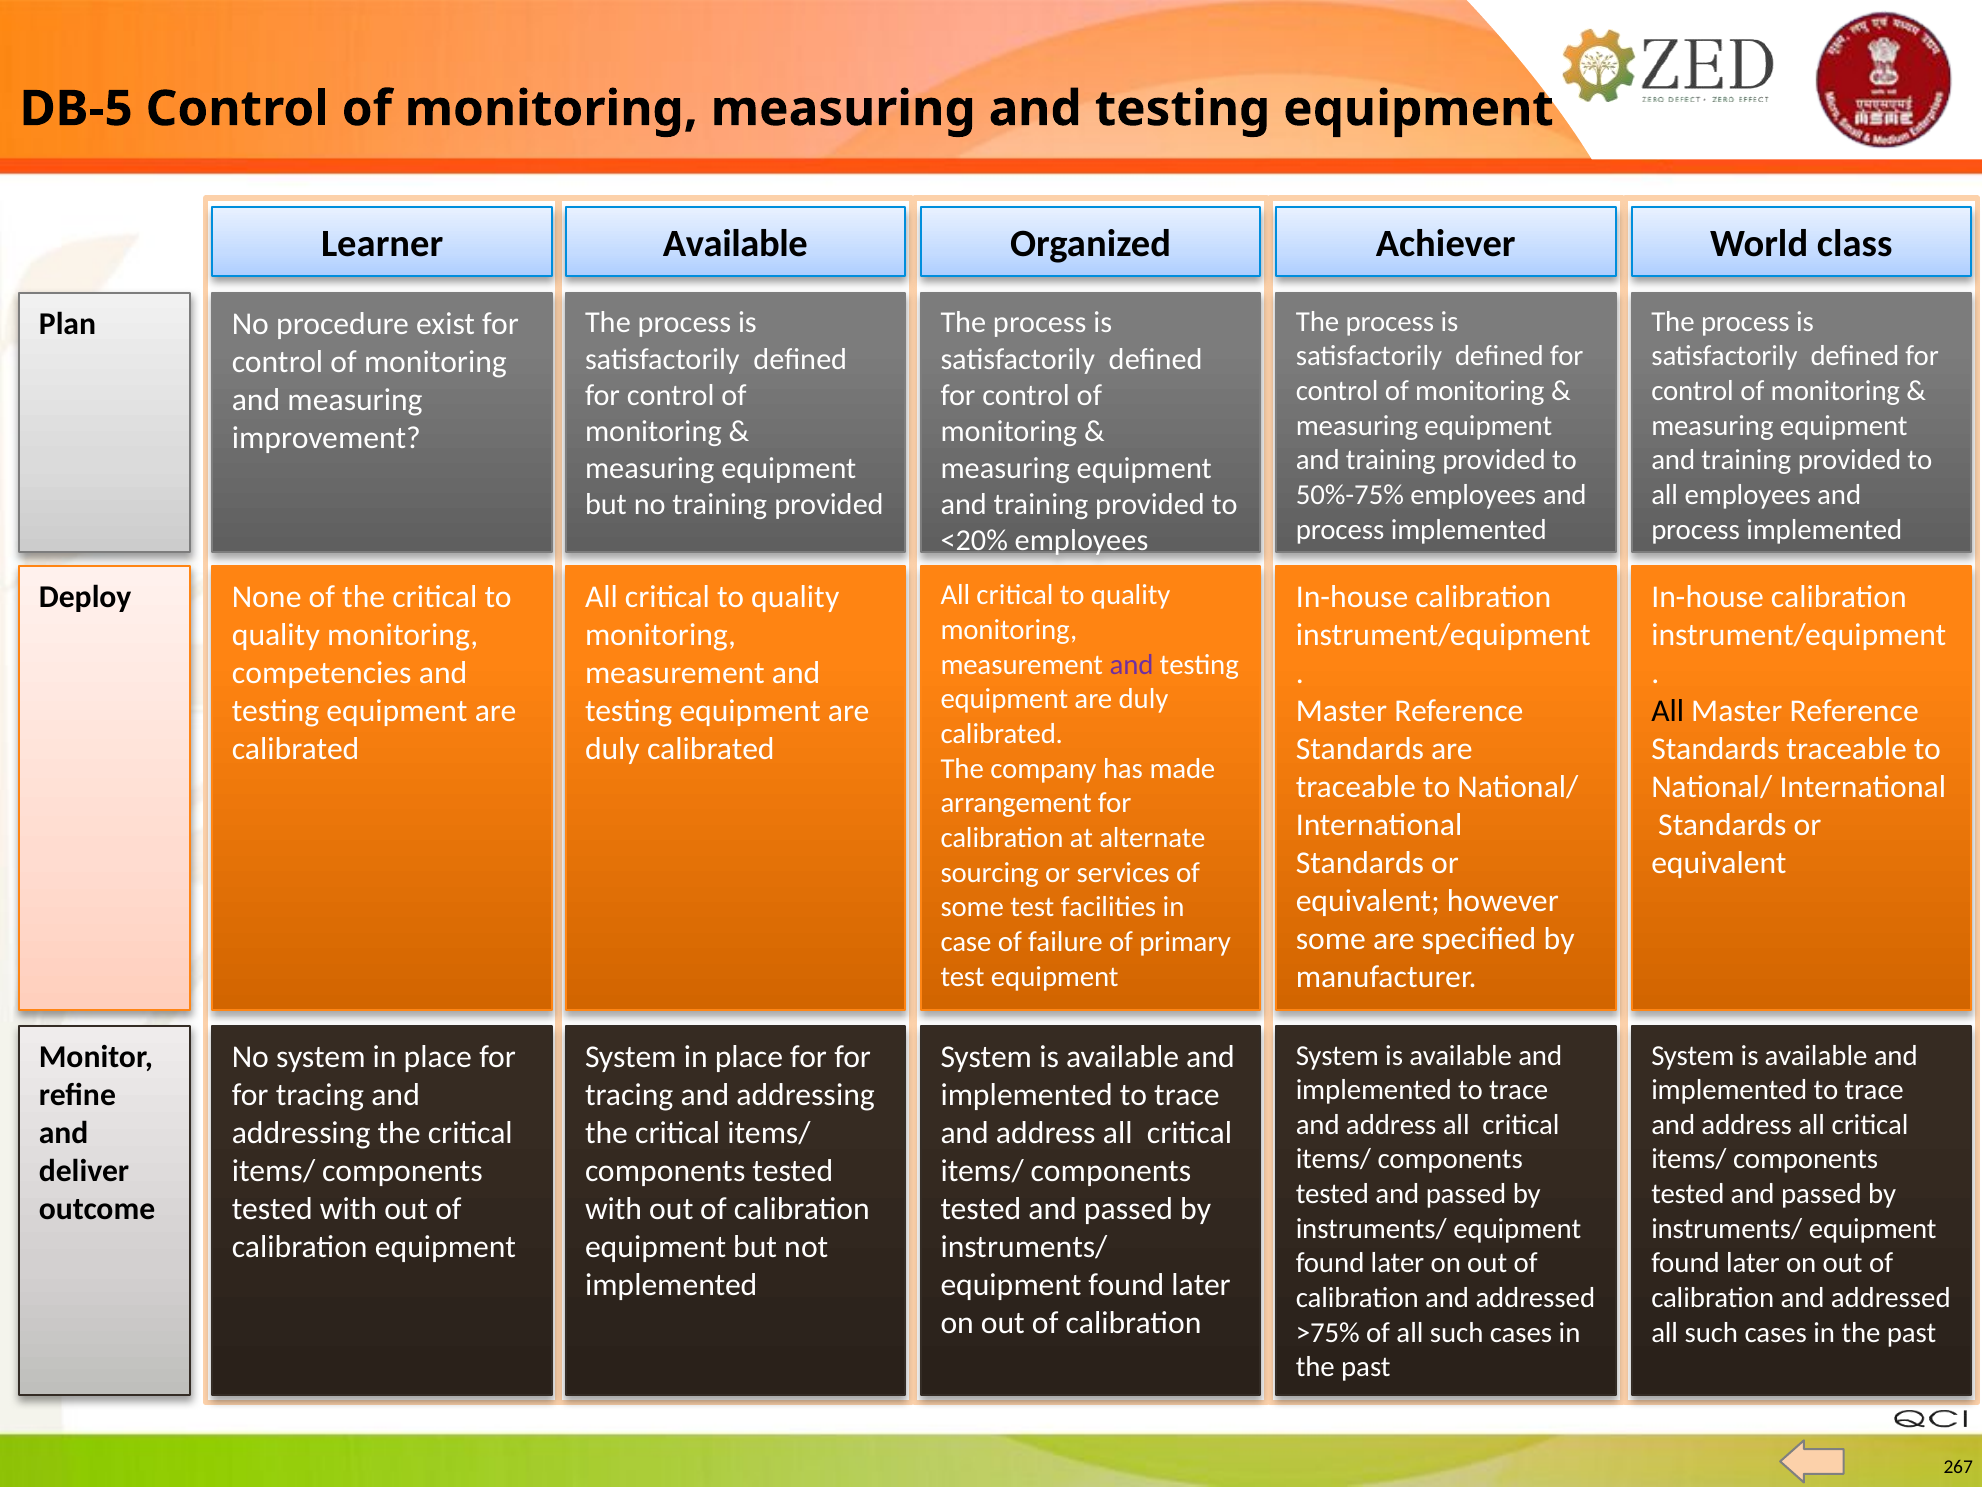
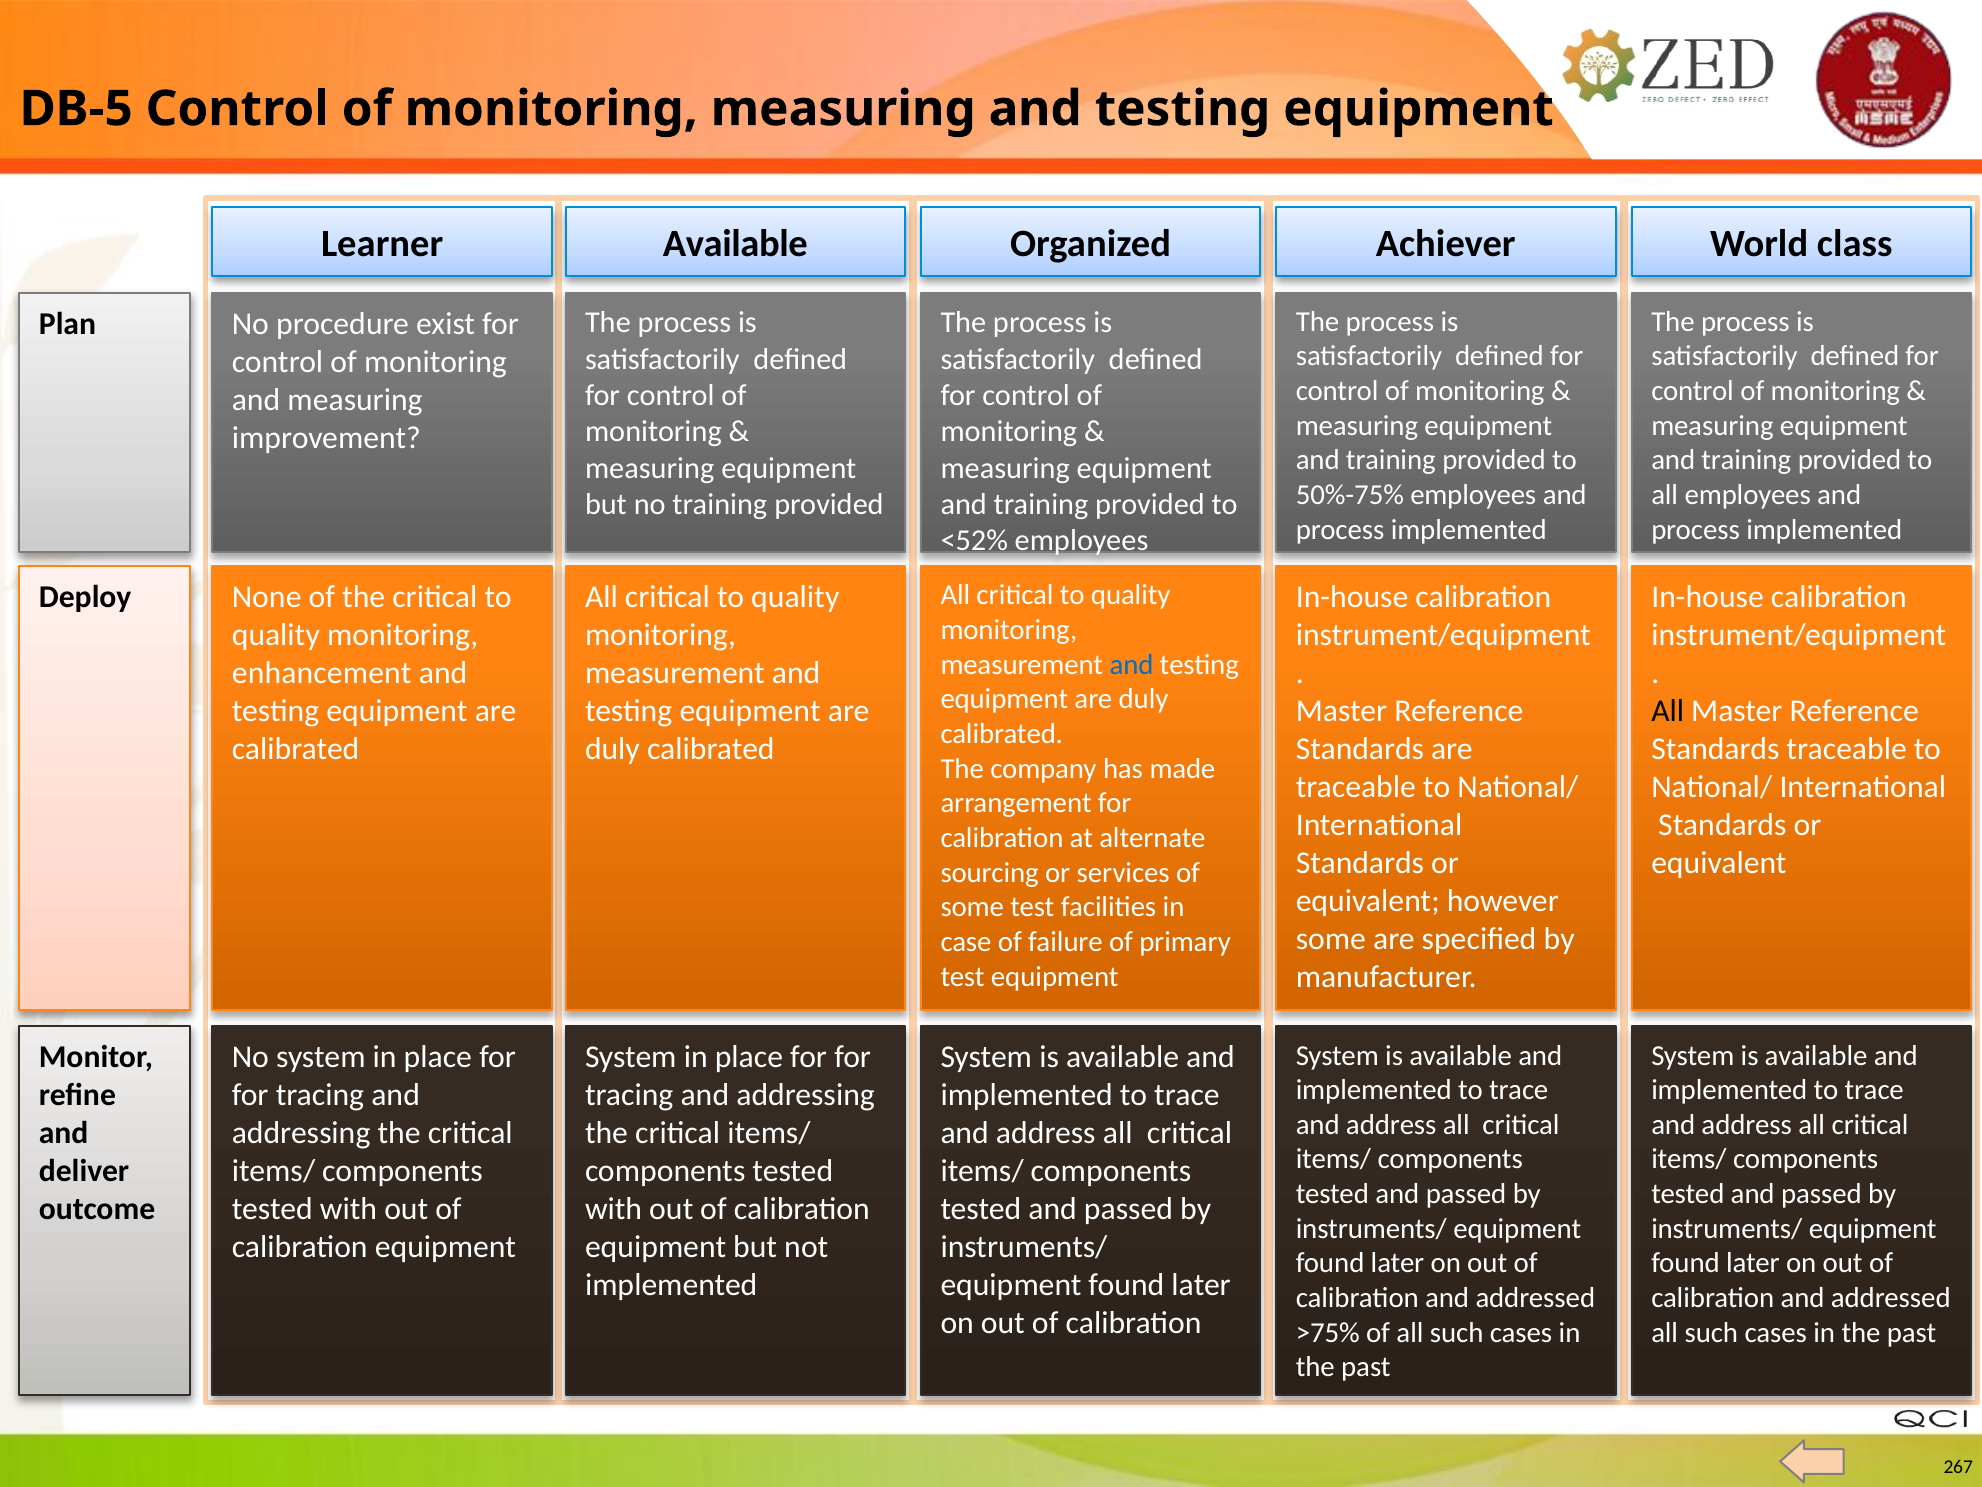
<20%: <20% -> <52%
and at (1132, 665) colour: purple -> blue
competencies: competencies -> enhancement
